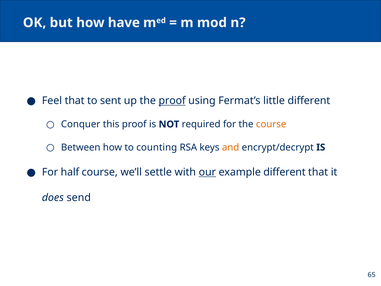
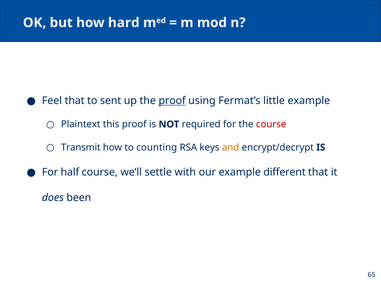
have: have -> hard
little different: different -> example
Conquer: Conquer -> Plaintext
course at (271, 124) colour: orange -> red
Between: Between -> Transmit
our underline: present -> none
send: send -> been
